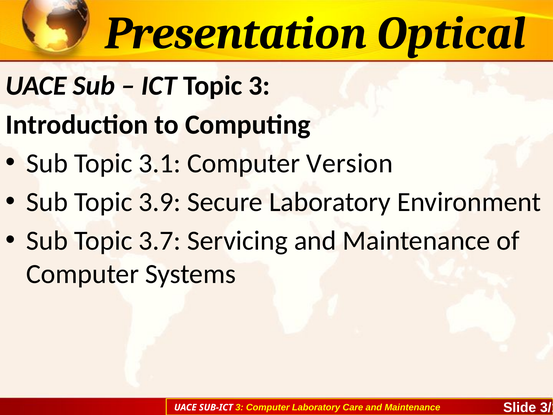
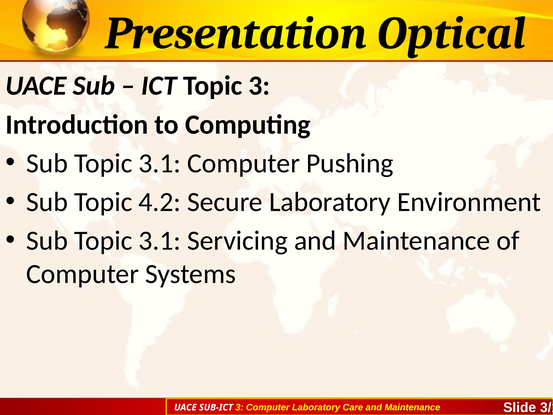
Version: Version -> Pushing
3.9: 3.9 -> 4.2
3.7 at (160, 241): 3.7 -> 3.1
